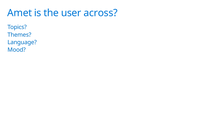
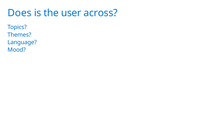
Amet: Amet -> Does
